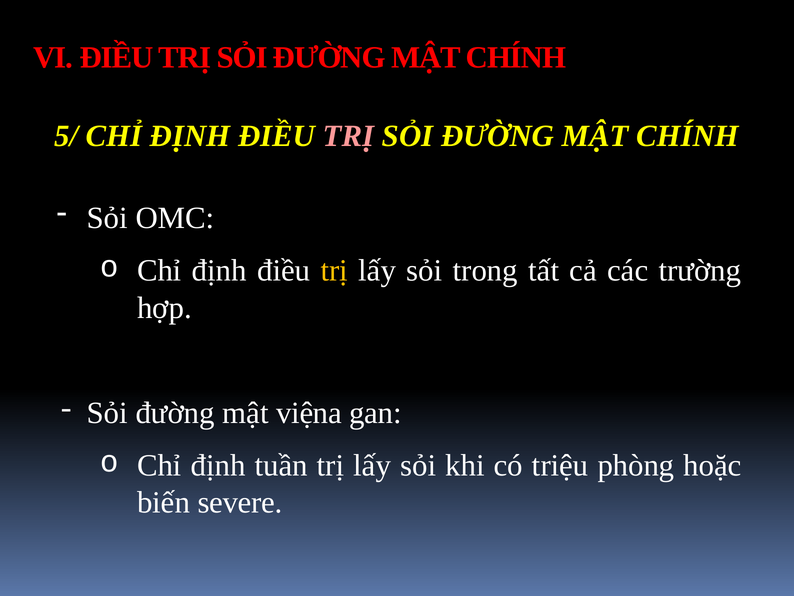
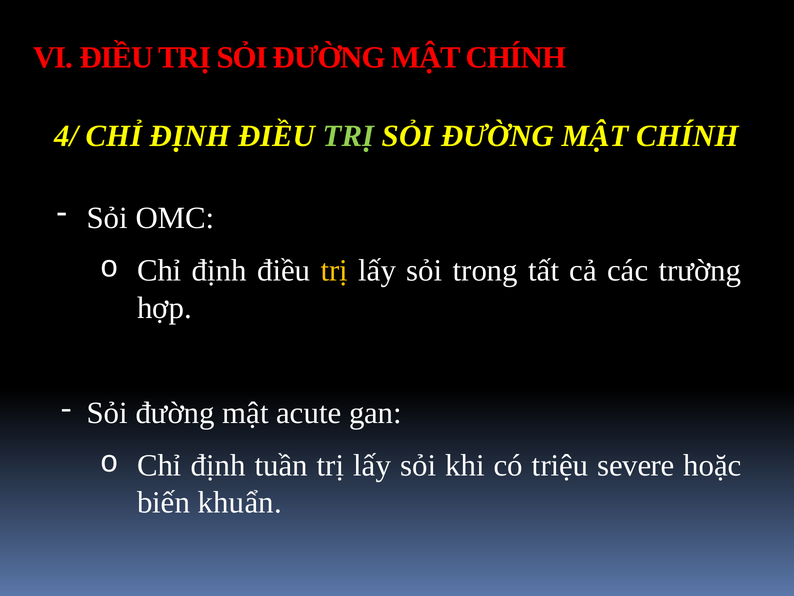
5/: 5/ -> 4/
TRỊ at (349, 136) colour: pink -> light green
việna: việna -> acute
phòng: phòng -> severe
severe: severe -> khuẩn
